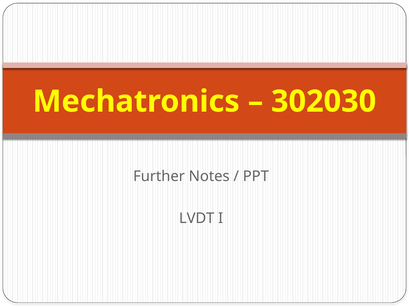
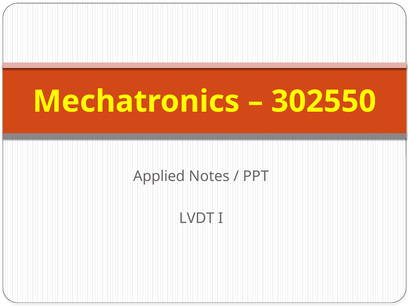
302030: 302030 -> 302550
Further: Further -> Applied
